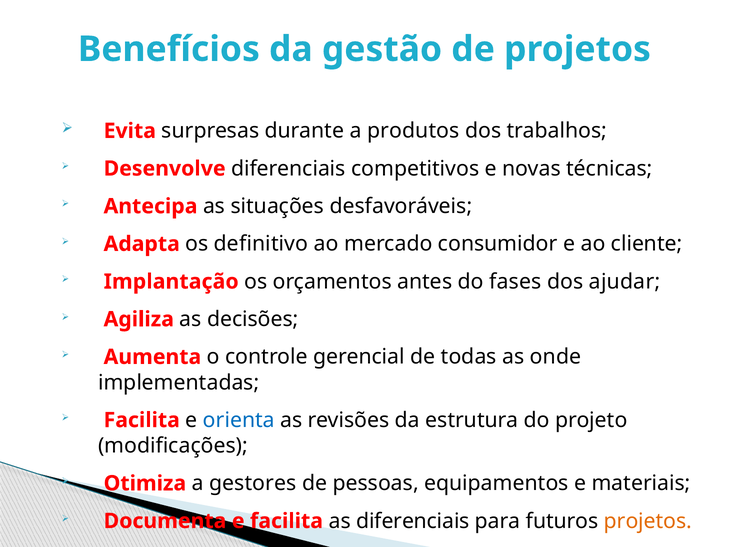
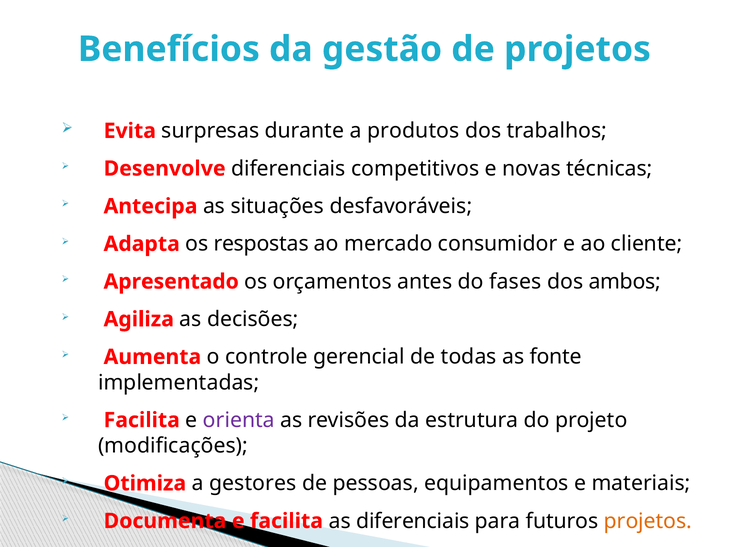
definitivo: definitivo -> respostas
Implantação: Implantação -> Apresentado
ajudar: ajudar -> ambos
onde: onde -> fonte
orienta colour: blue -> purple
